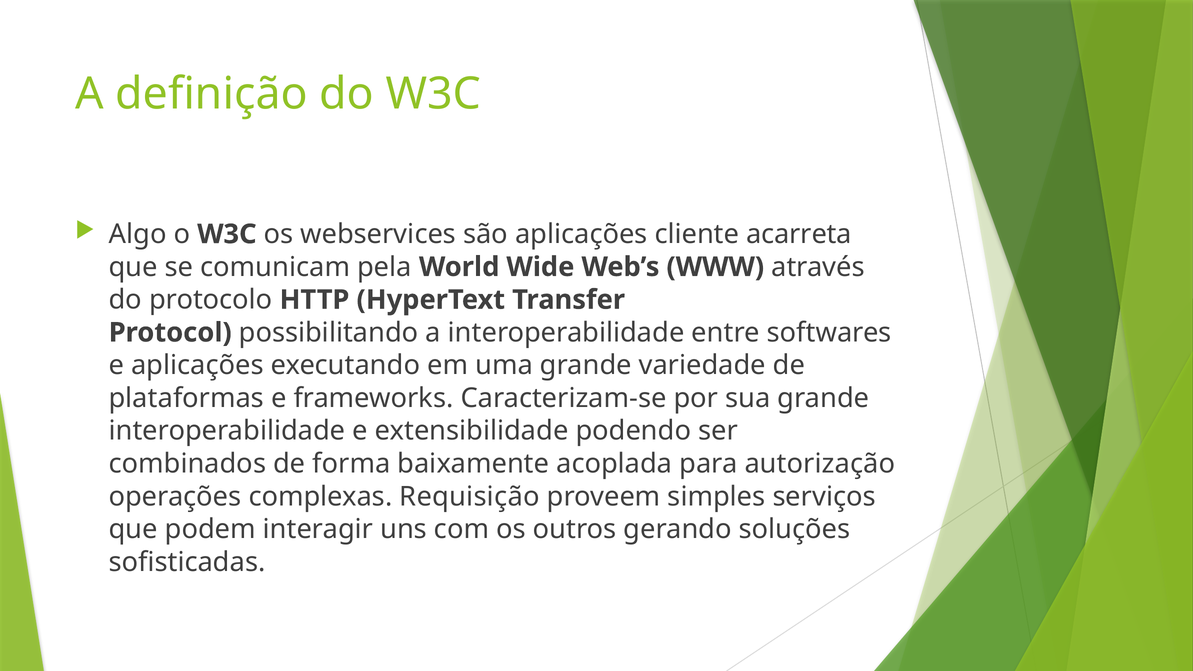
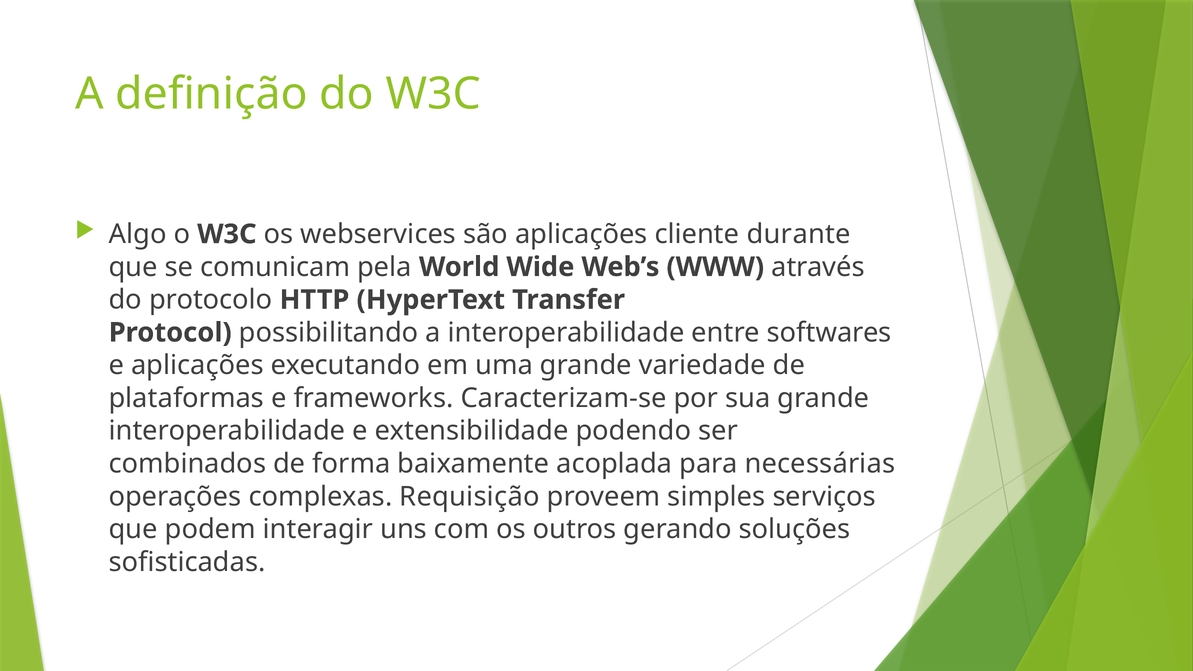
acarreta: acarreta -> durante
autorização: autorização -> necessárias
